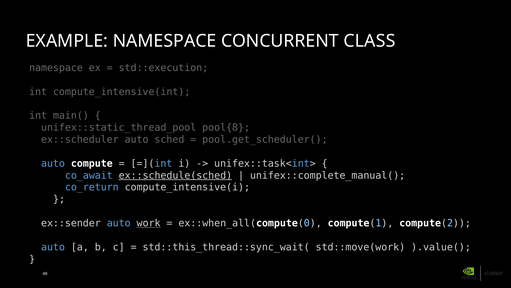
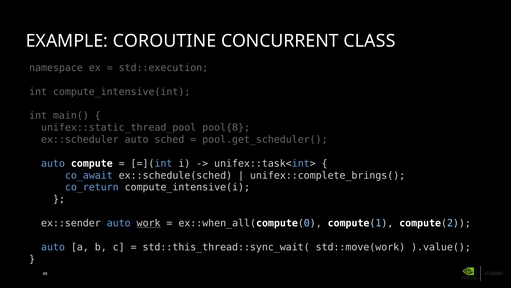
EXAMPLE NAMESPACE: NAMESPACE -> COROUTINE
ex::schedule(sched at (175, 175) underline: present -> none
unifex::complete_manual(: unifex::complete_manual( -> unifex::complete_brings(
